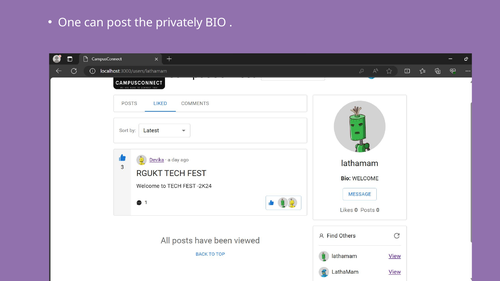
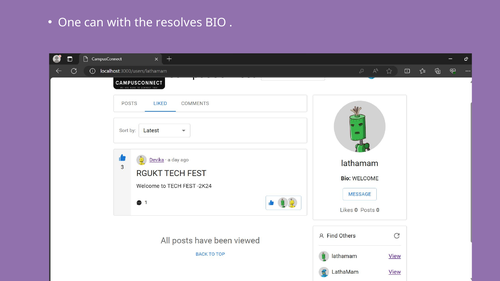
post: post -> with
privately: privately -> resolves
